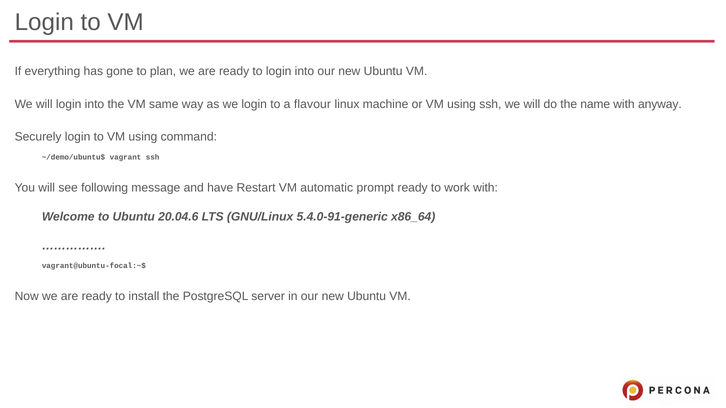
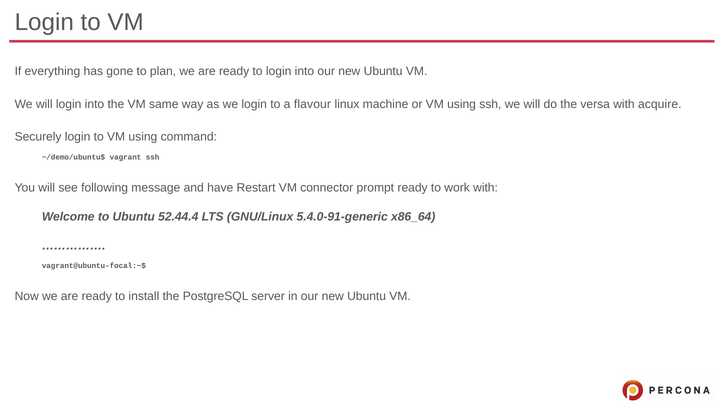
name: name -> versa
anyway: anyway -> acquire
automatic: automatic -> connector
20.04.6: 20.04.6 -> 52.44.4
